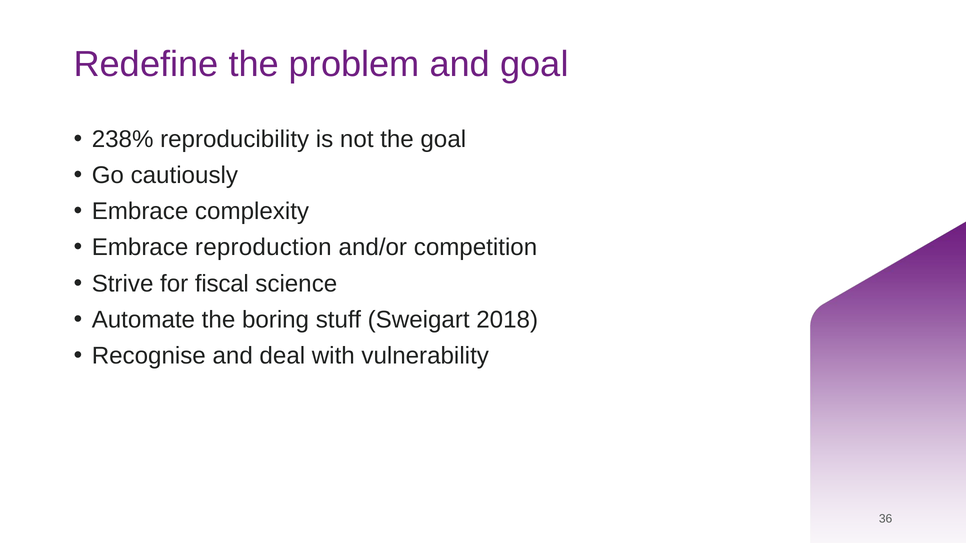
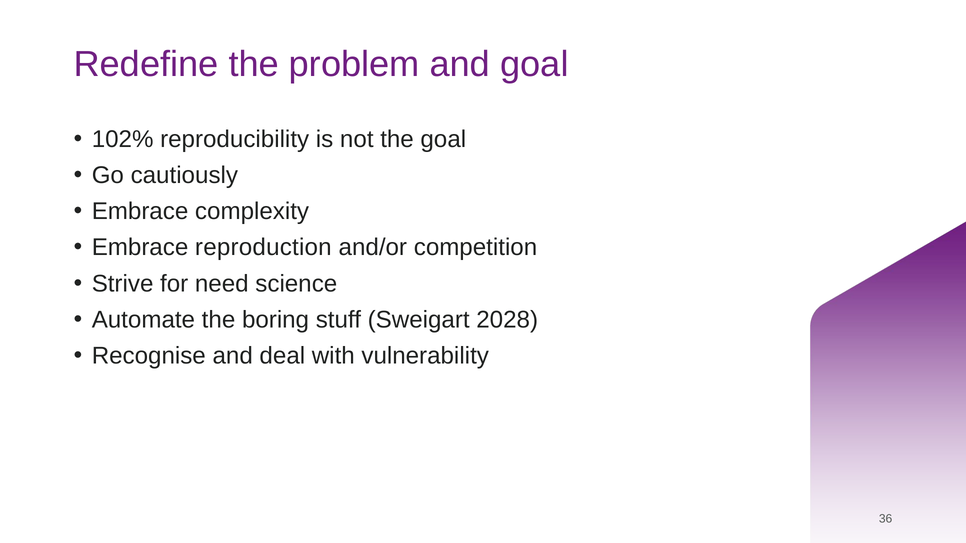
238%: 238% -> 102%
fiscal: fiscal -> need
2018: 2018 -> 2028
